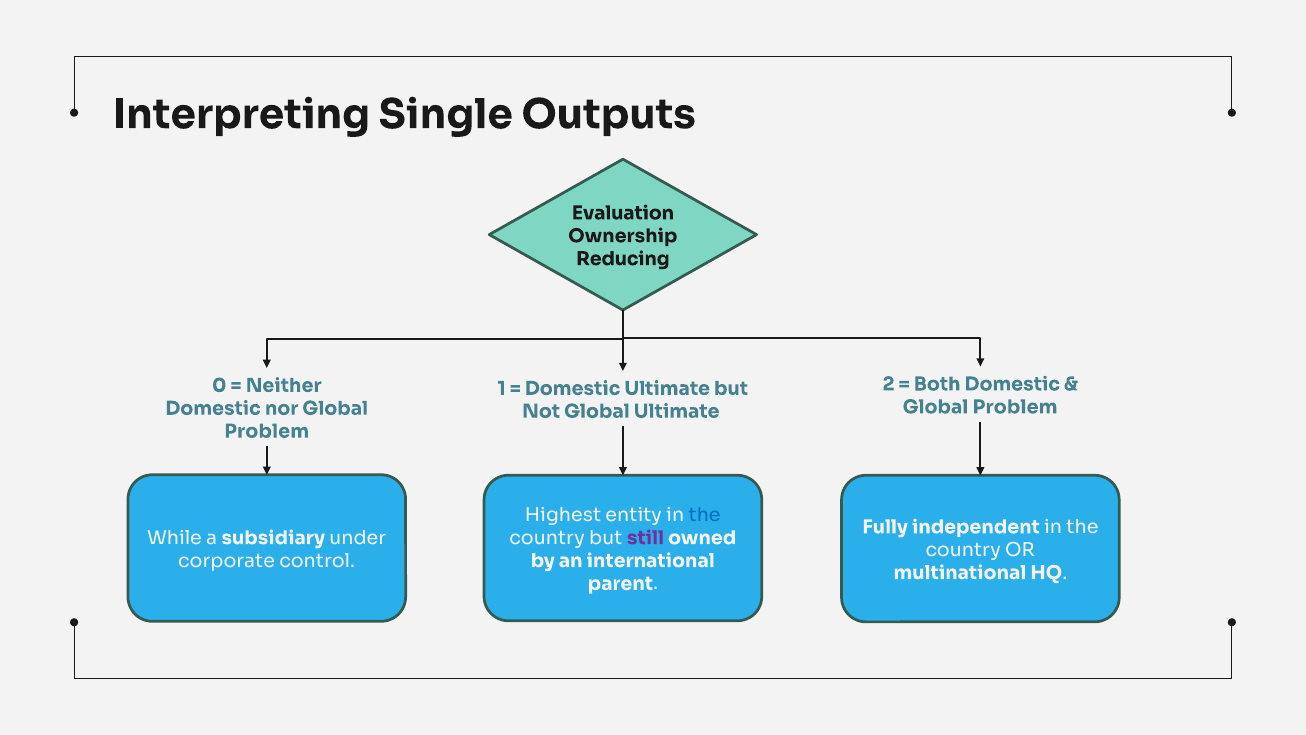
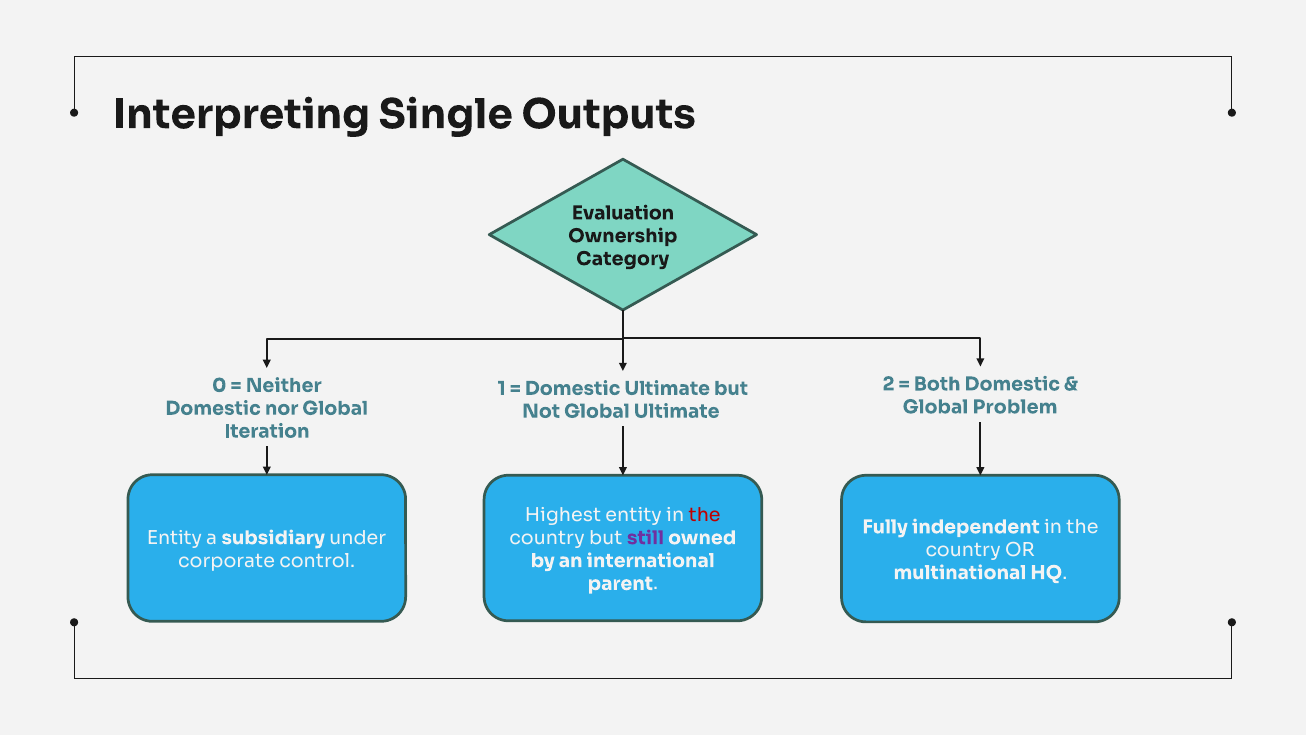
Reducing: Reducing -> Category
Problem at (267, 431): Problem -> Iteration
the at (705, 515) colour: blue -> red
While at (174, 538): While -> Entity
